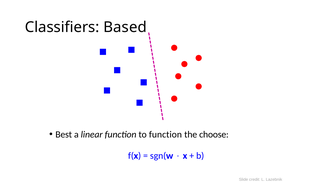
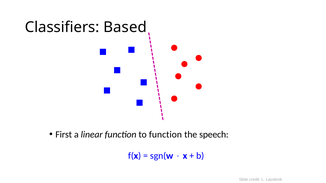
Best: Best -> First
choose: choose -> speech
